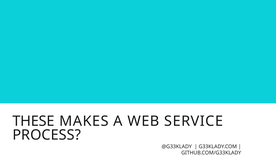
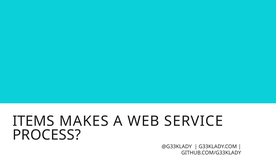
THESE: THESE -> ITEMS
